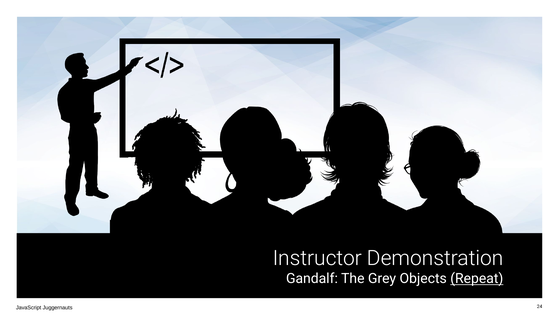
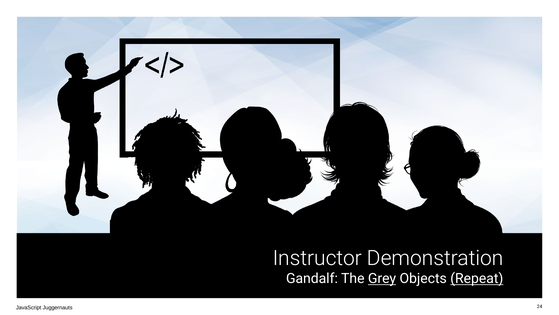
Grey underline: none -> present
